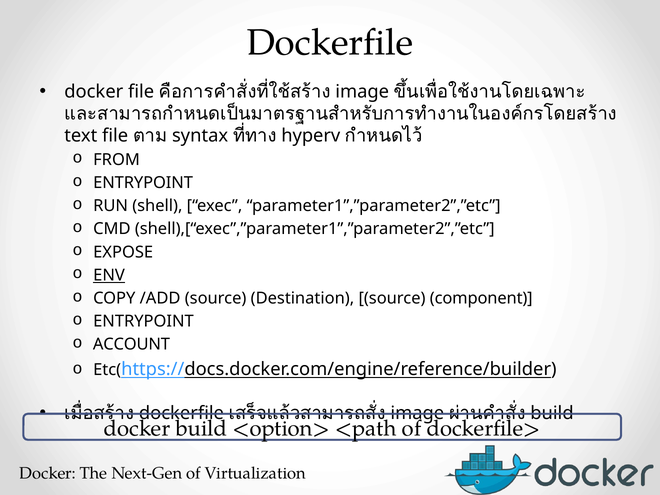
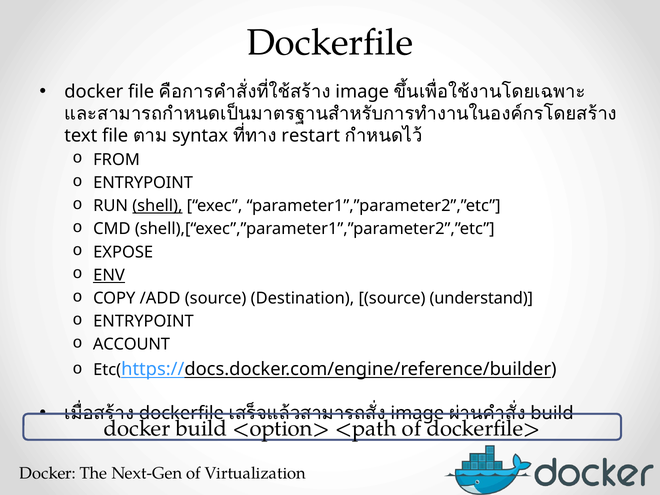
hyperv: hyperv -> restart
shell underline: none -> present
component: component -> understand
